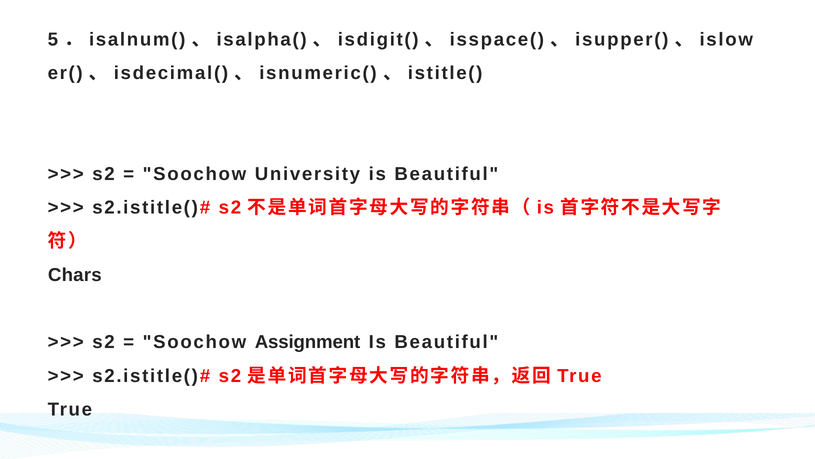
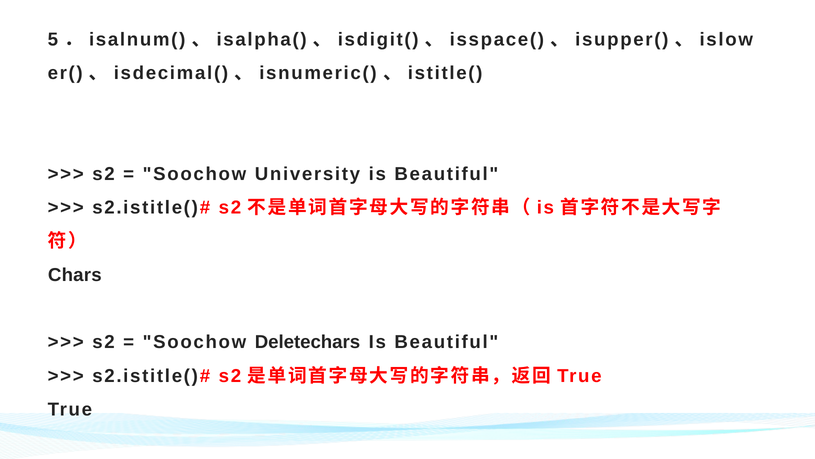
Assignment: Assignment -> Deletechars
